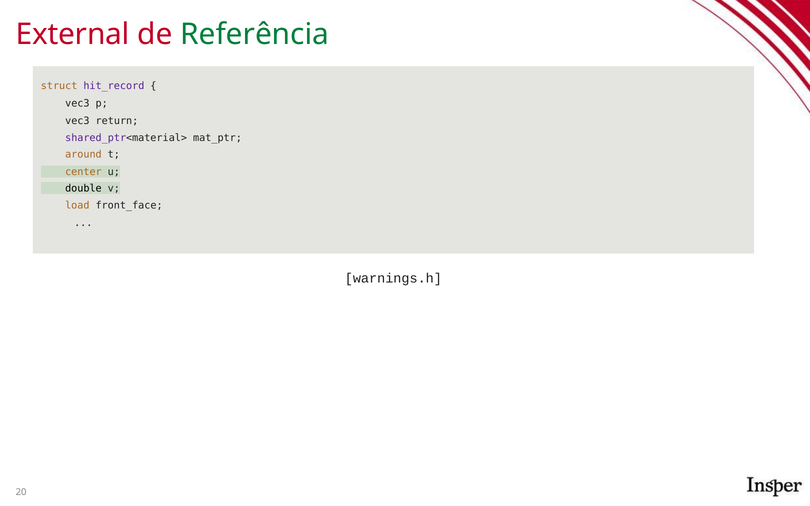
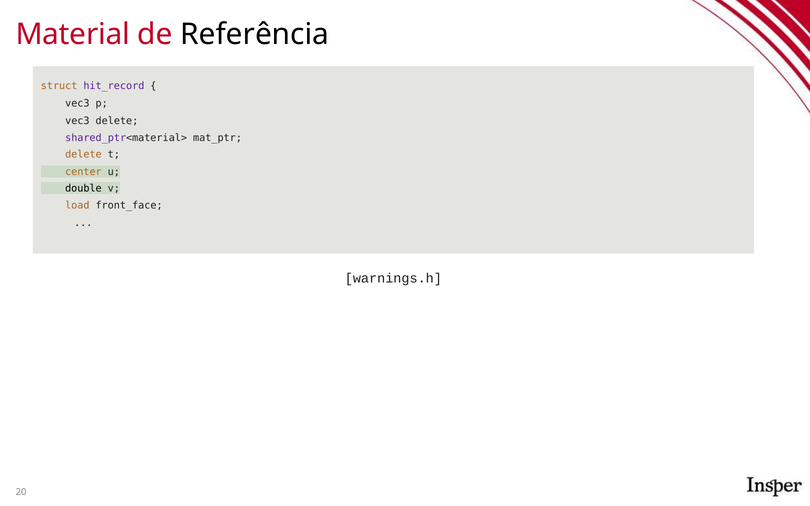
External: External -> Material
Referência colour: green -> black
vec3 return: return -> delete
around at (83, 155): around -> delete
